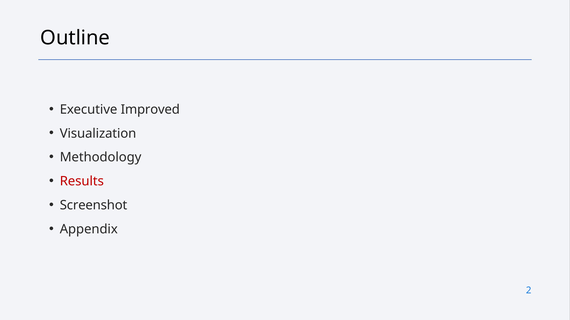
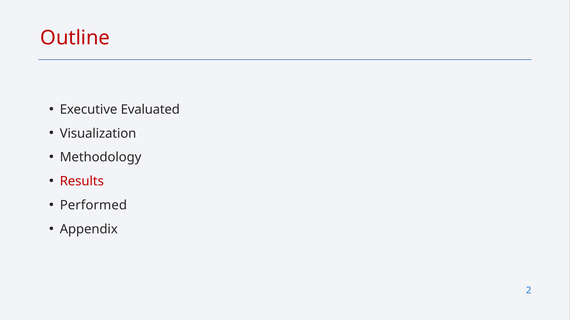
Outline colour: black -> red
Improved: Improved -> Evaluated
Screenshot: Screenshot -> Performed
